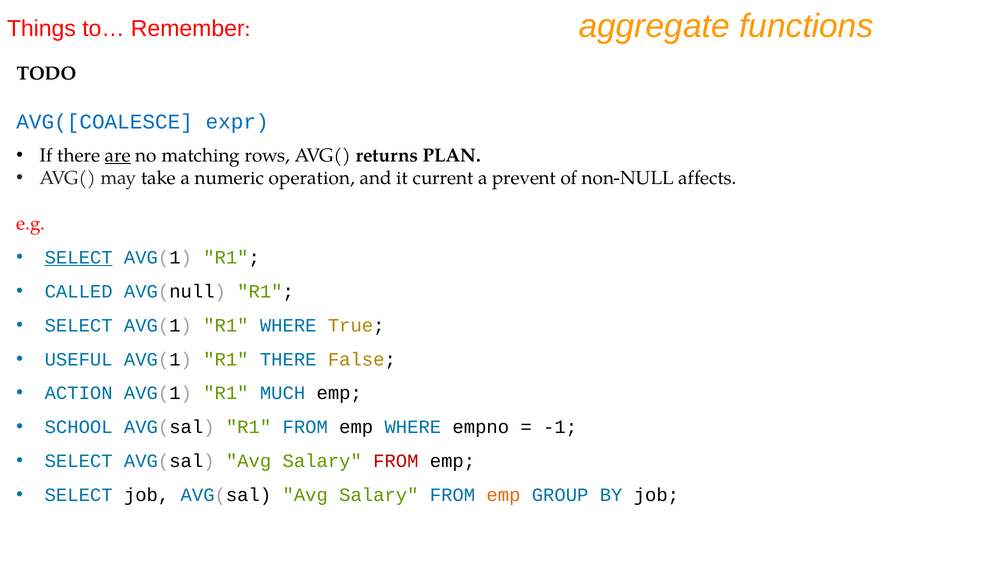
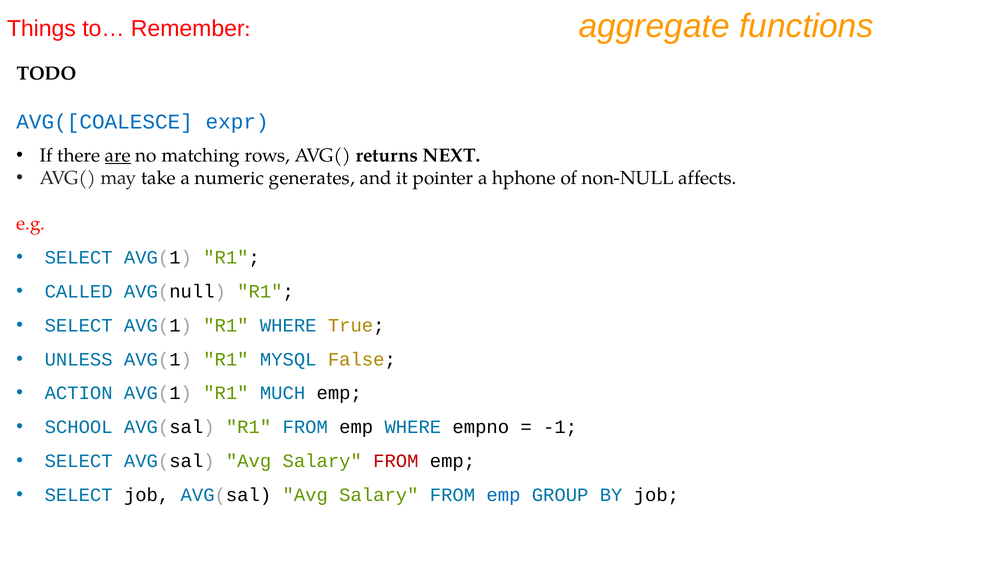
PLAN: PLAN -> NEXT
operation: operation -> generates
current: current -> pointer
prevent: prevent -> hphone
SELECT at (79, 258) underline: present -> none
USEFUL: USEFUL -> UNLESS
R1 THERE: THERE -> MYSQL
emp at (503, 496) colour: orange -> blue
